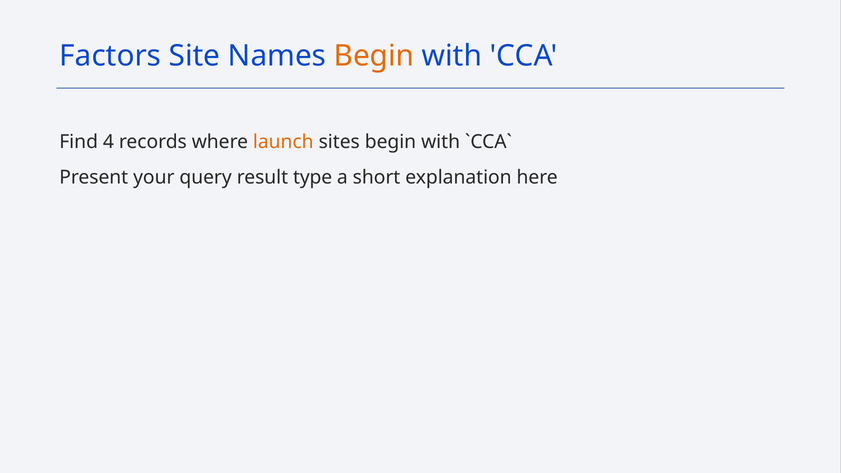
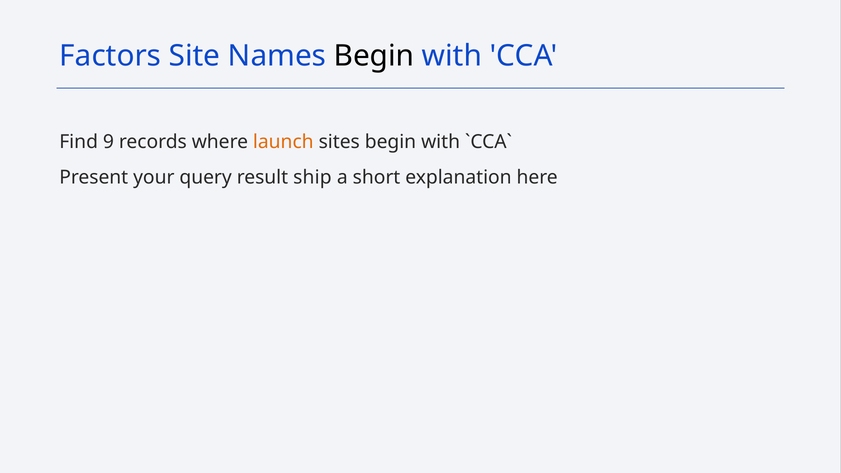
Begin at (374, 56) colour: orange -> black
4: 4 -> 9
type: type -> ship
